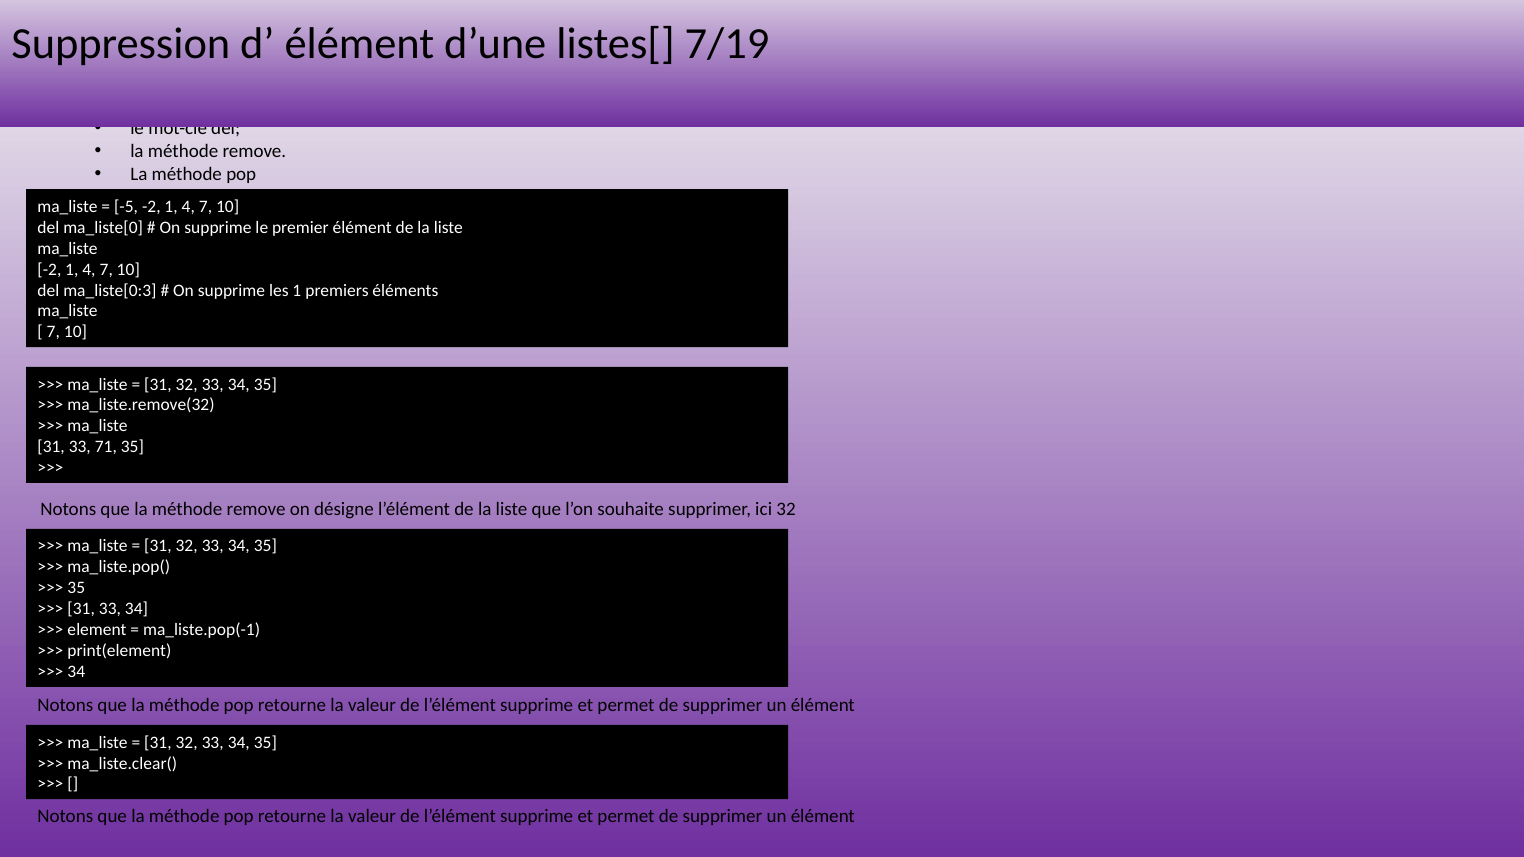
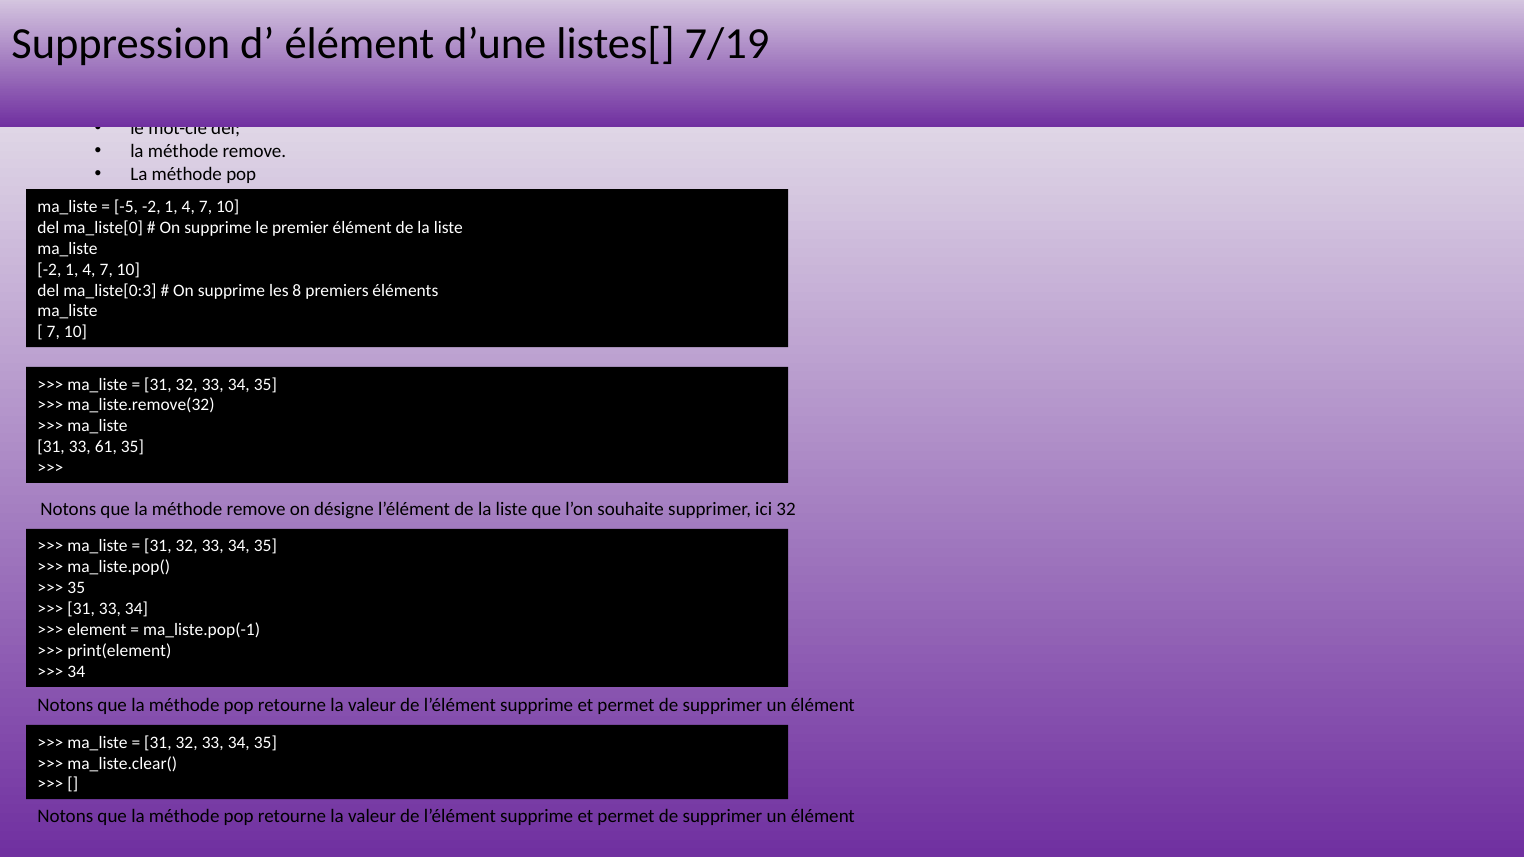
les 1: 1 -> 8
71: 71 -> 61
